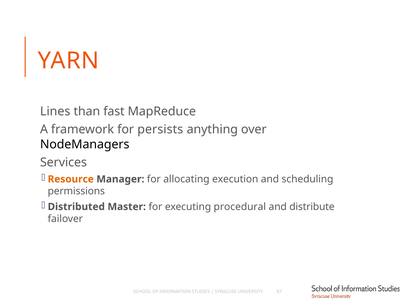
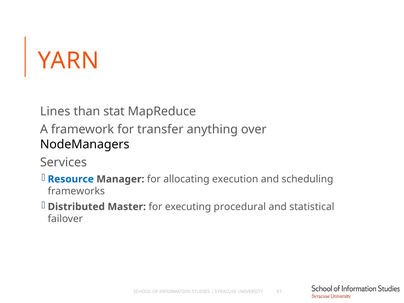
fast: fast -> stat
persists: persists -> transfer
Resource colour: orange -> blue
permissions: permissions -> frameworks
distribute: distribute -> statistical
